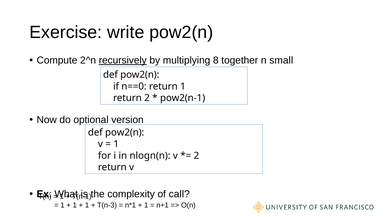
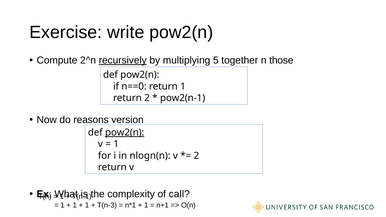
8: 8 -> 5
small: small -> those
optional: optional -> reasons
pow2(n at (125, 133) underline: none -> present
